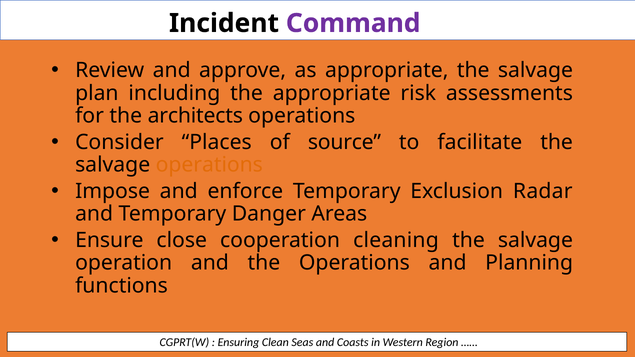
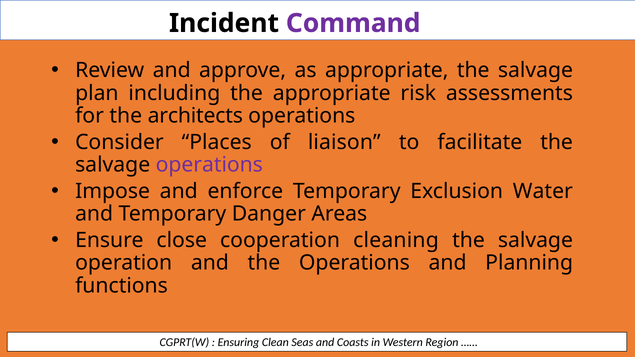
source: source -> liaison
operations at (209, 165) colour: orange -> purple
Radar: Radar -> Water
